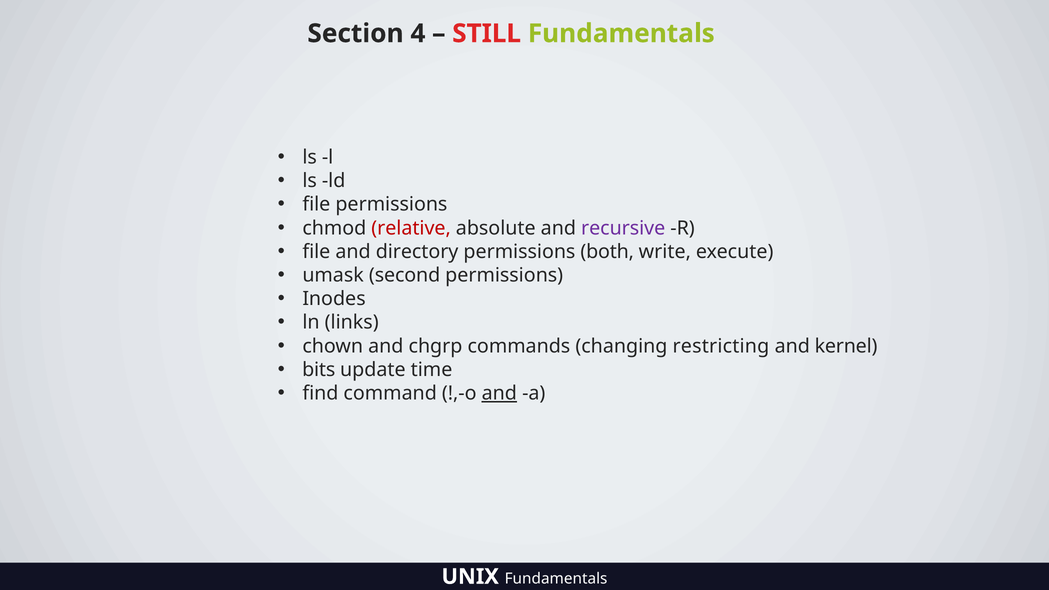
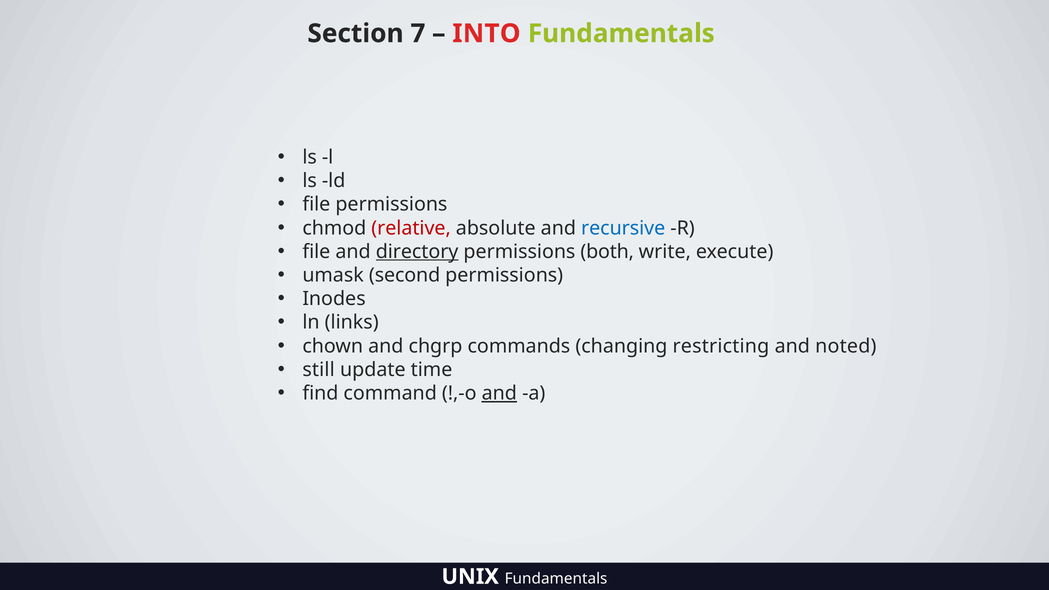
4: 4 -> 7
STILL: STILL -> INTO
recursive colour: purple -> blue
directory underline: none -> present
kernel: kernel -> noted
bits: bits -> still
